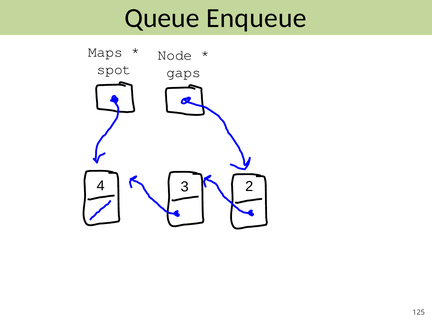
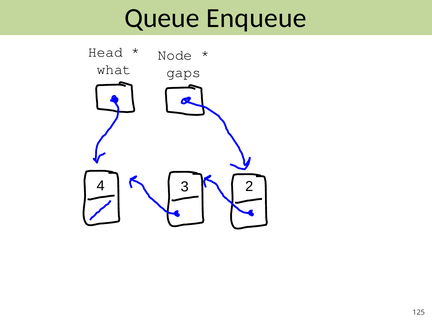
Maps: Maps -> Head
spot: spot -> what
